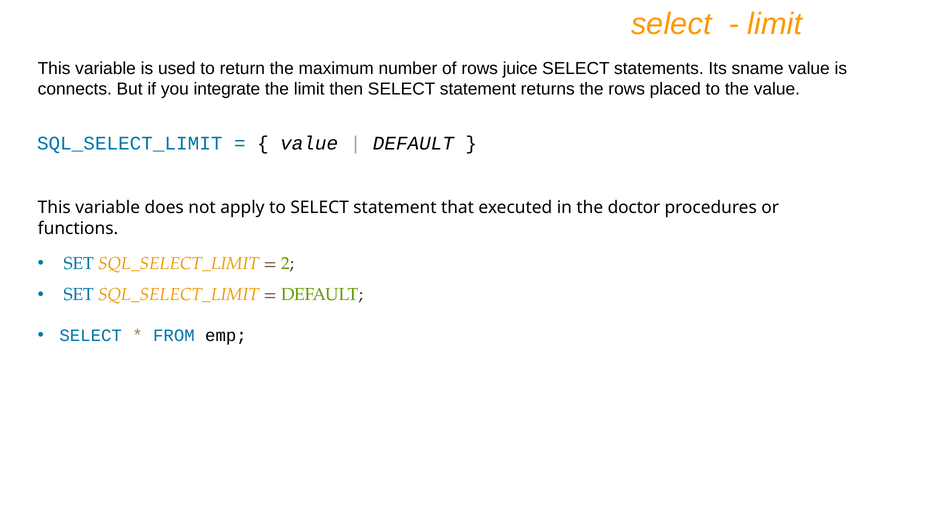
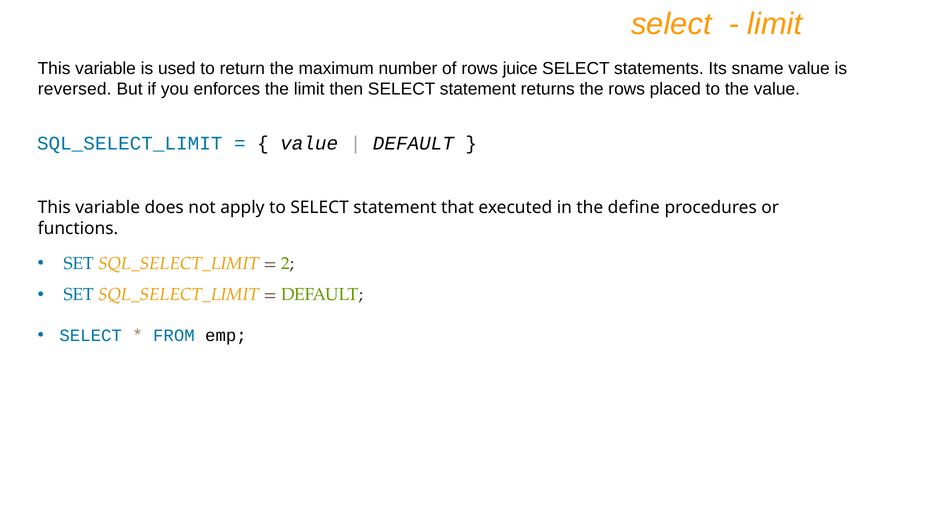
connects: connects -> reversed
integrate: integrate -> enforces
doctor: doctor -> define
